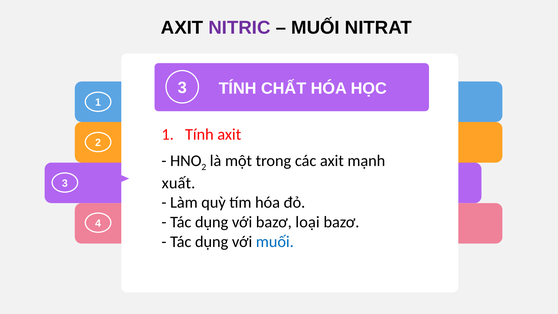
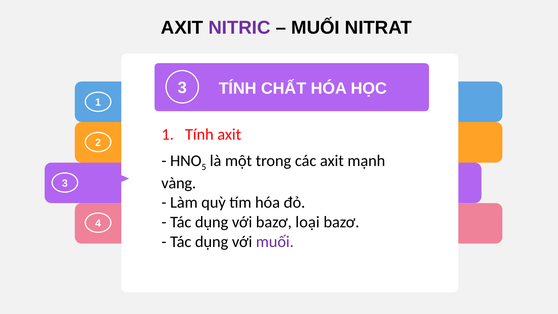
2 at (204, 167): 2 -> 5
xuất: xuất -> vàng
muối at (275, 242) colour: blue -> purple
